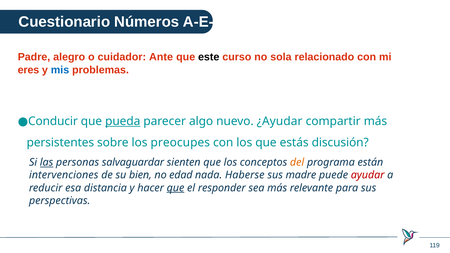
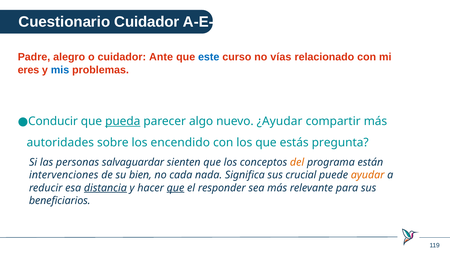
Cuestionario Números: Números -> Cuidador
este colour: black -> blue
sola: sola -> vías
persistentes: persistentes -> autoridades
preocupes: preocupes -> encendido
discusión: discusión -> pregunta
las underline: present -> none
edad: edad -> cada
Haberse: Haberse -> Significa
madre: madre -> crucial
ayudar colour: red -> orange
distancia underline: none -> present
perspectivas: perspectivas -> beneficiarios
